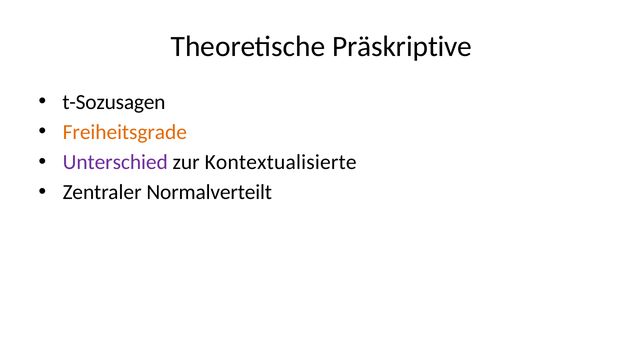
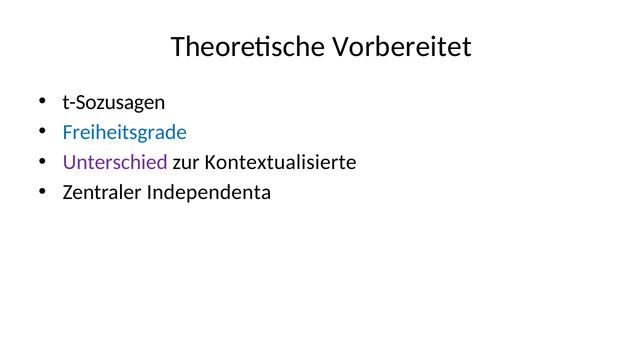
Präskriptive: Präskriptive -> Vorbereitet
Freiheitsgrade colour: orange -> blue
Normalverteilt: Normalverteilt -> Independenta
